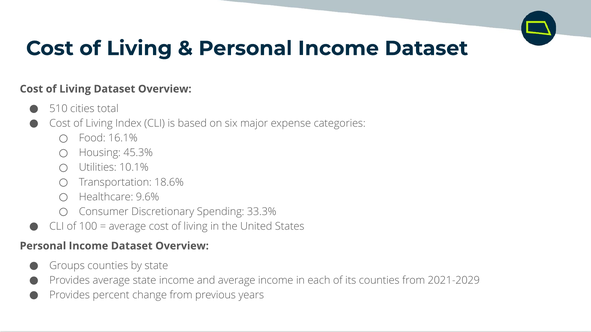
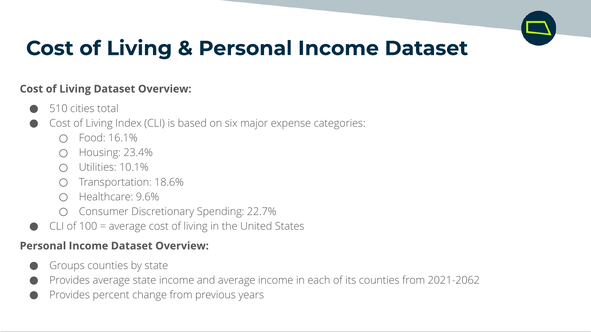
45.3%: 45.3% -> 23.4%
33.3%: 33.3% -> 22.7%
2021-2029: 2021-2029 -> 2021-2062
